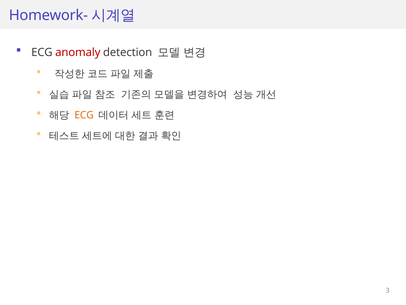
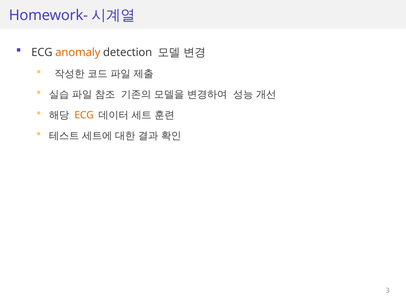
anomaly colour: red -> orange
